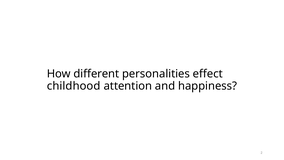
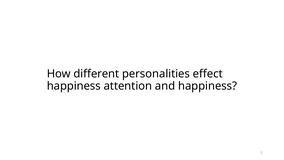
childhood at (74, 86): childhood -> happiness
